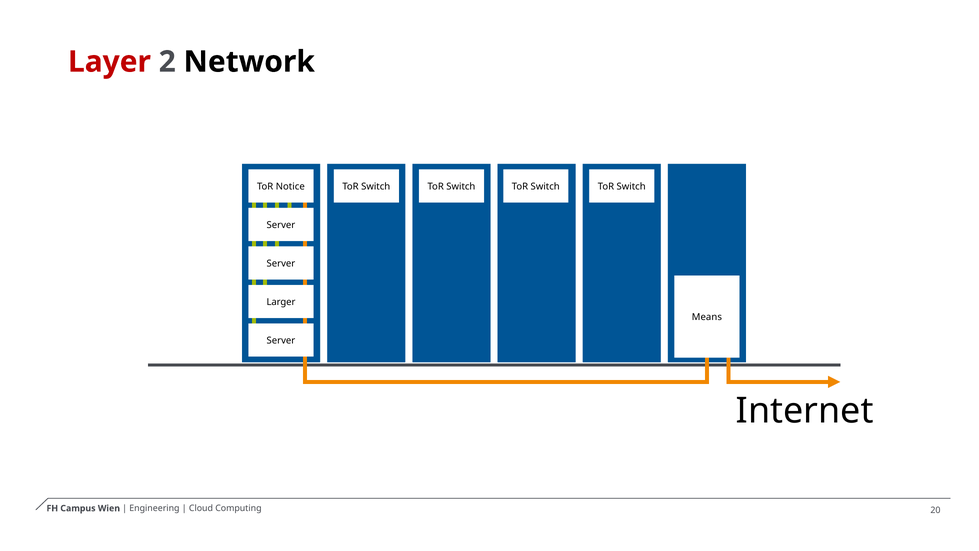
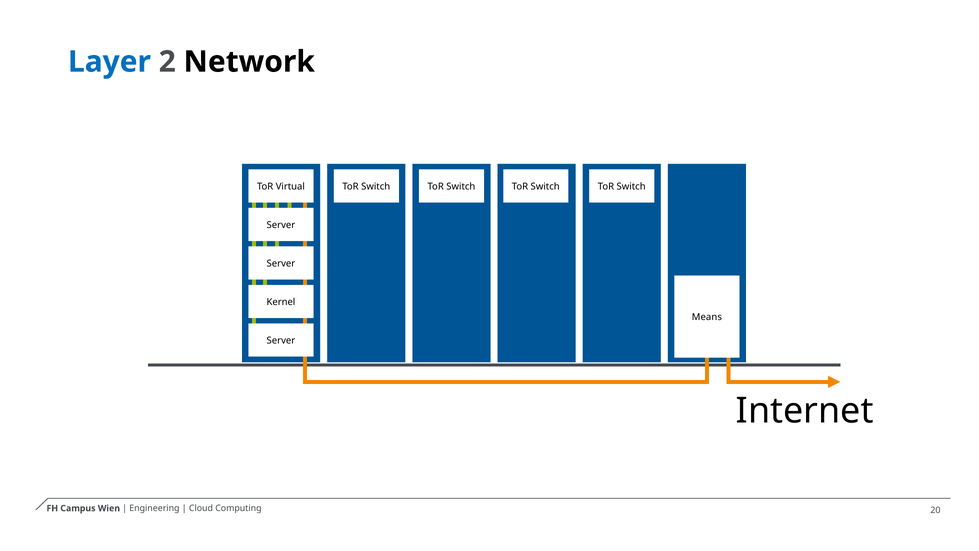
Layer colour: red -> blue
Notice: Notice -> Virtual
Larger: Larger -> Kernel
